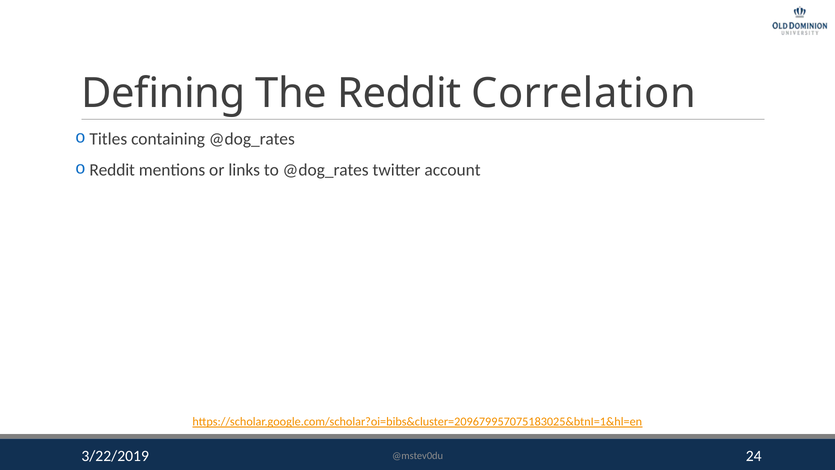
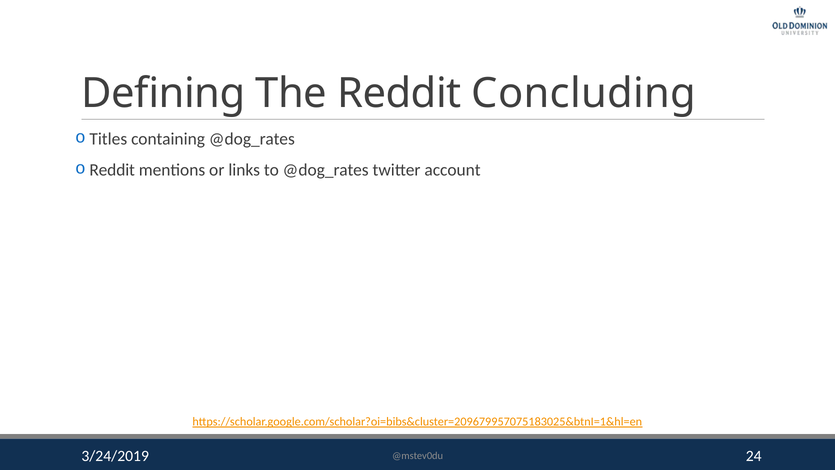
Correlation: Correlation -> Concluding
3/22/2019: 3/22/2019 -> 3/24/2019
